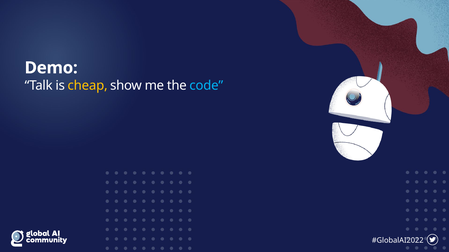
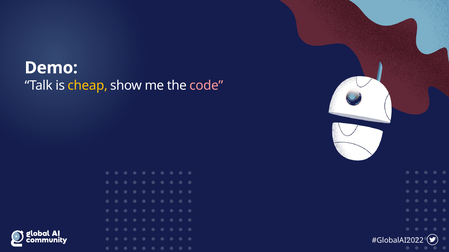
code colour: light blue -> pink
